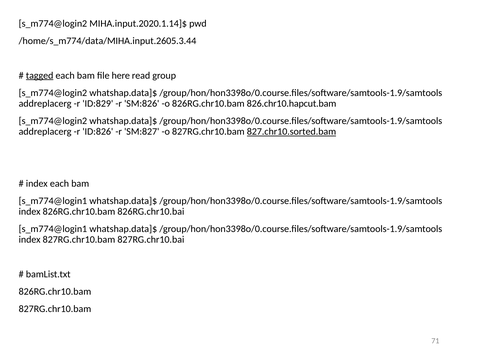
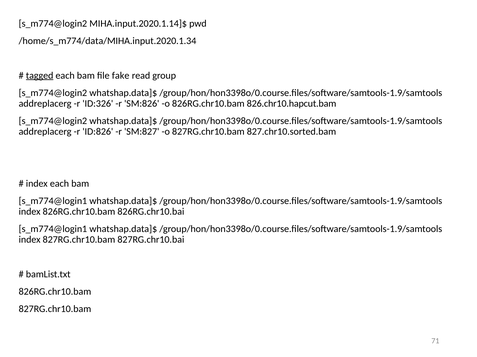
/home/s_m774/data/MIHA.input.2605.3.44: /home/s_m774/data/MIHA.input.2605.3.44 -> /home/s_m774/data/MIHA.input.2020.1.34
here: here -> fake
ID:829: ID:829 -> ID:326
827.chr10.sorted.bam underline: present -> none
